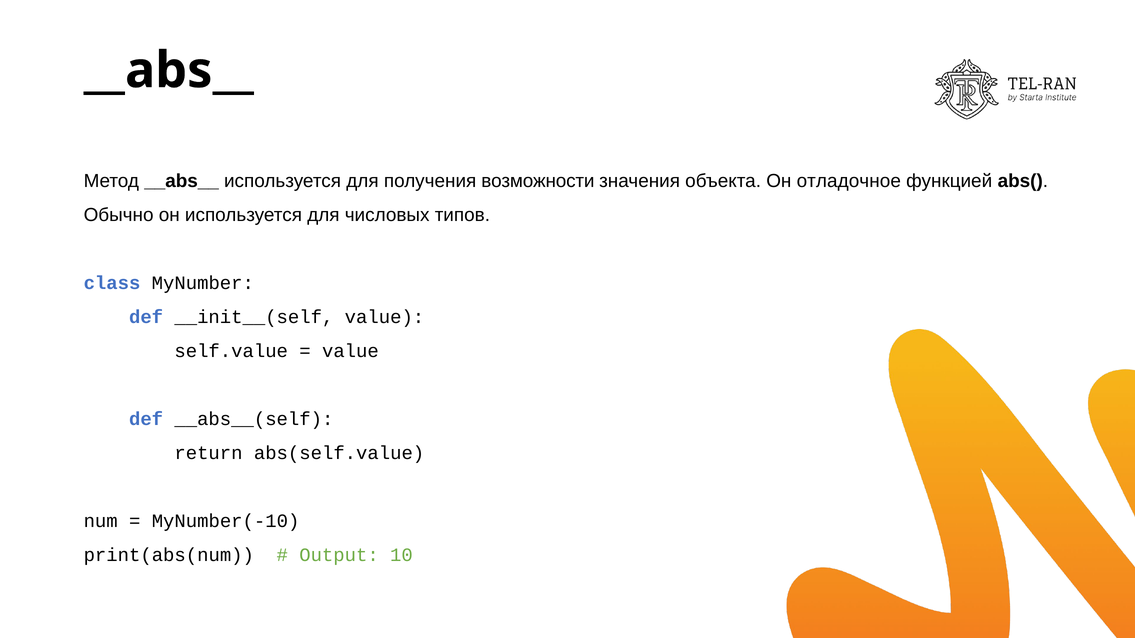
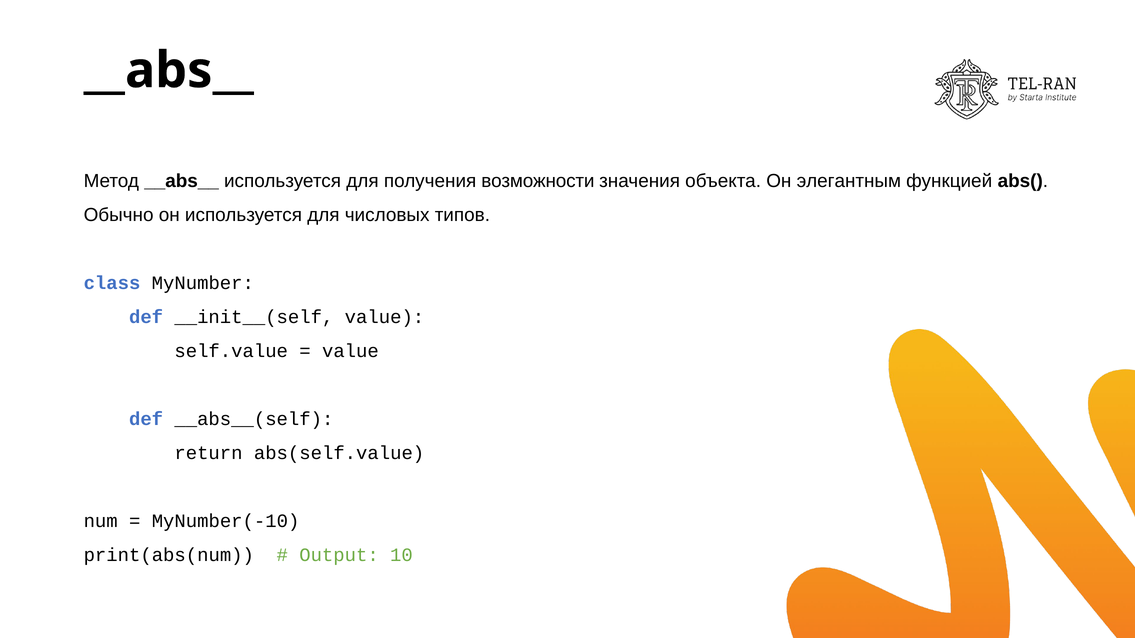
отладочное: отладочное -> элегантным
